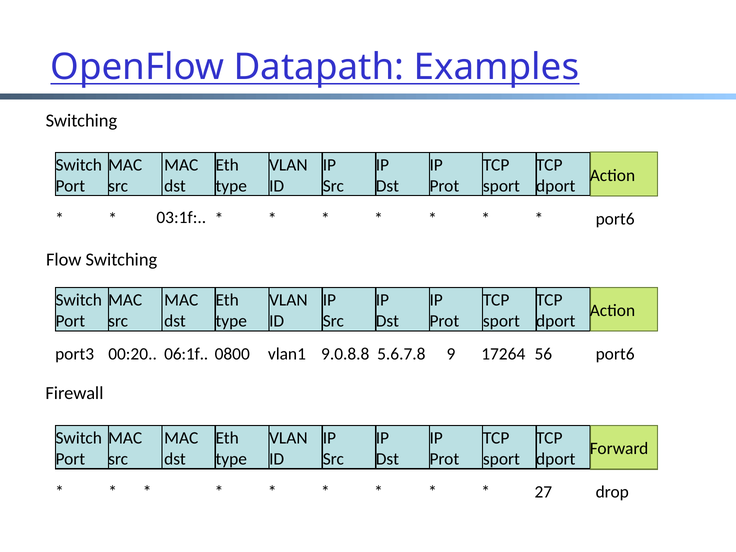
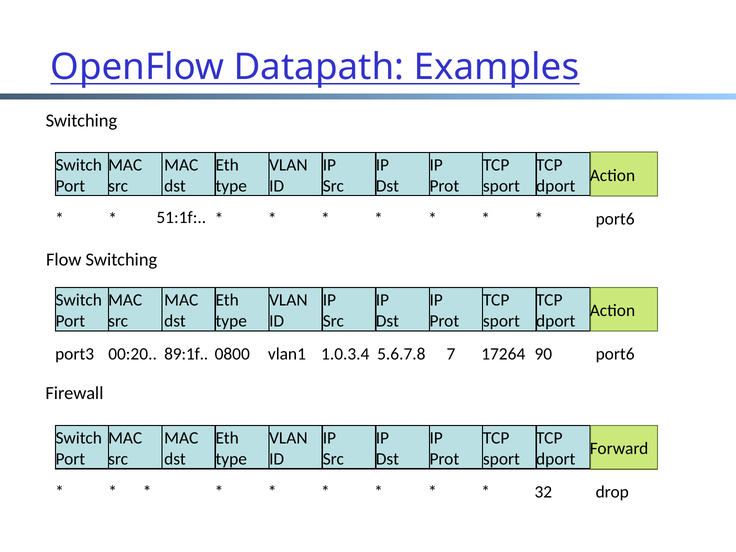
03:1f: 03:1f -> 51:1f
06:1f: 06:1f -> 89:1f
9.0.8.8: 9.0.8.8 -> 1.0.3.4
9: 9 -> 7
56: 56 -> 90
27: 27 -> 32
